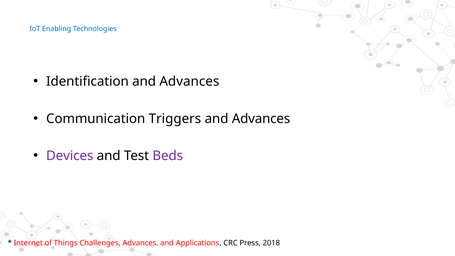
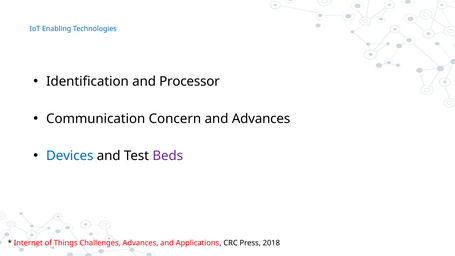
Identification and Advances: Advances -> Processor
Triggers: Triggers -> Concern
Devices colour: purple -> blue
